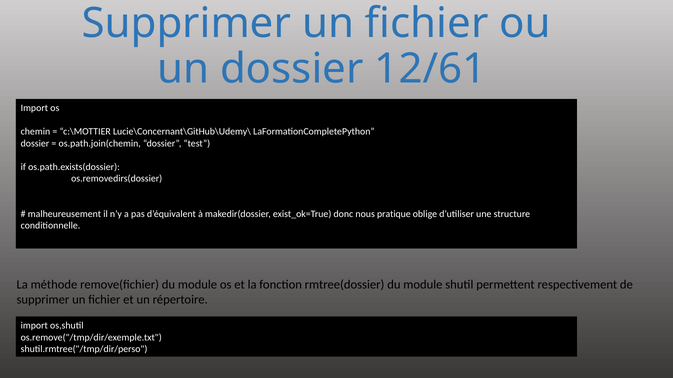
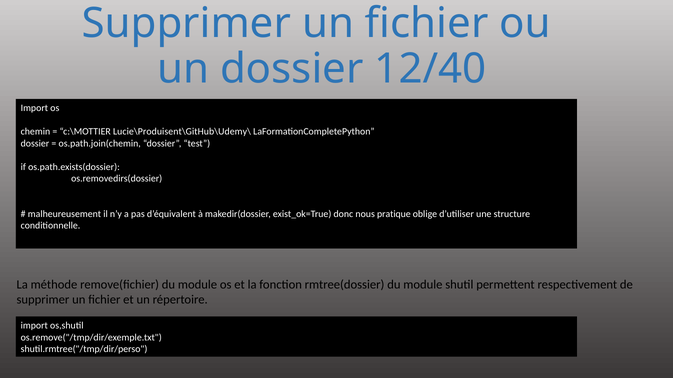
12/61: 12/61 -> 12/40
Lucie\Concernant\GitHub\Udemy\: Lucie\Concernant\GitHub\Udemy\ -> Lucie\Produisent\GitHub\Udemy\
